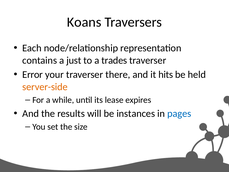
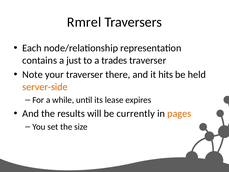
Koans: Koans -> Rmrel
Error: Error -> Note
instances: instances -> currently
pages colour: blue -> orange
